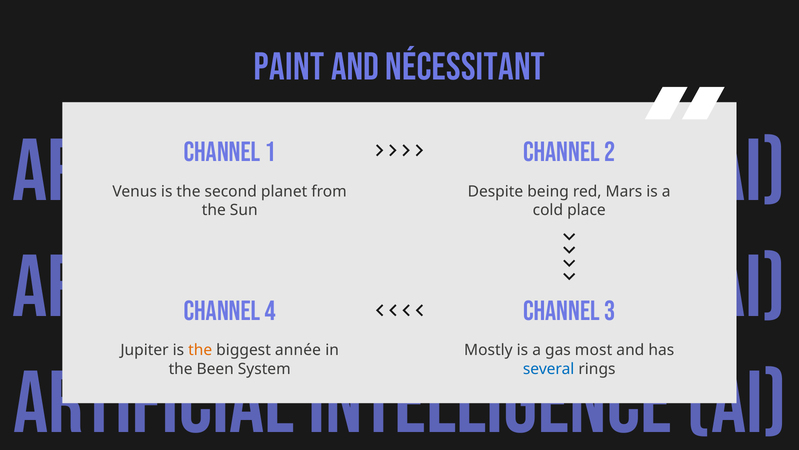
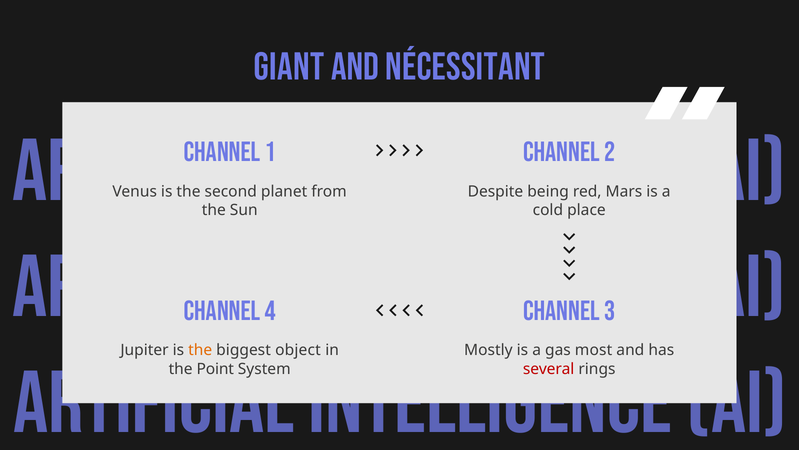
PAINT: PAINT -> GIANT
année: année -> object
Been: Been -> Point
several colour: blue -> red
